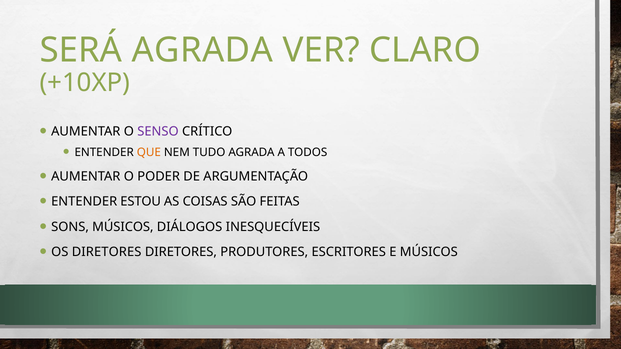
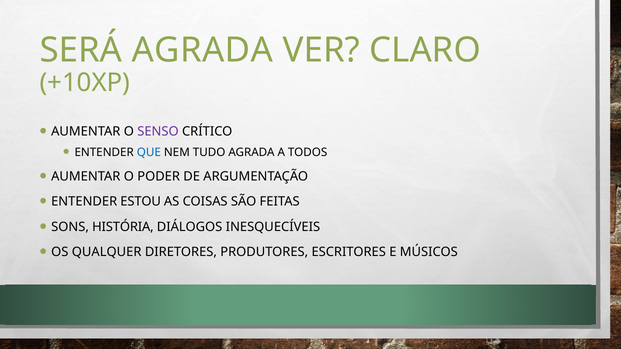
QUE colour: orange -> blue
SONS MÚSICOS: MÚSICOS -> HISTÓRIA
OS DIRETORES: DIRETORES -> QUALQUER
